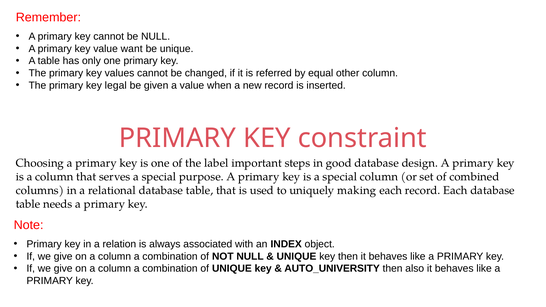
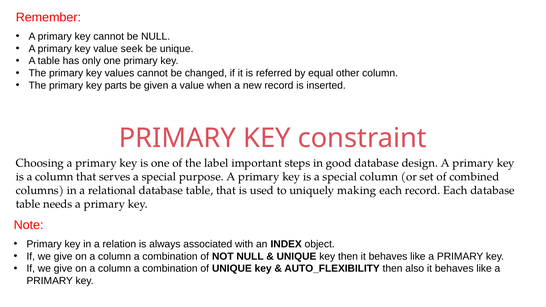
want: want -> seek
legal: legal -> parts
AUTO_UNIVERSITY: AUTO_UNIVERSITY -> AUTO_FLEXIBILITY
